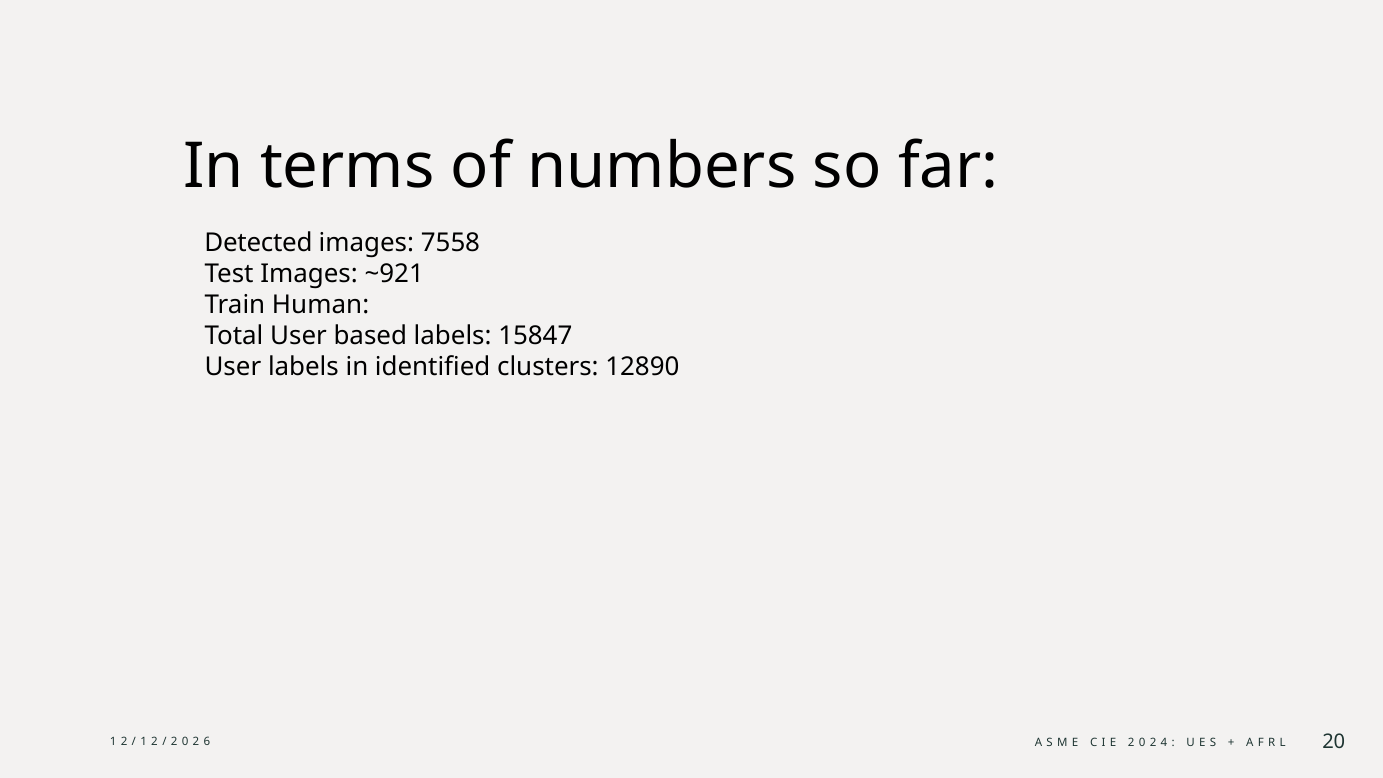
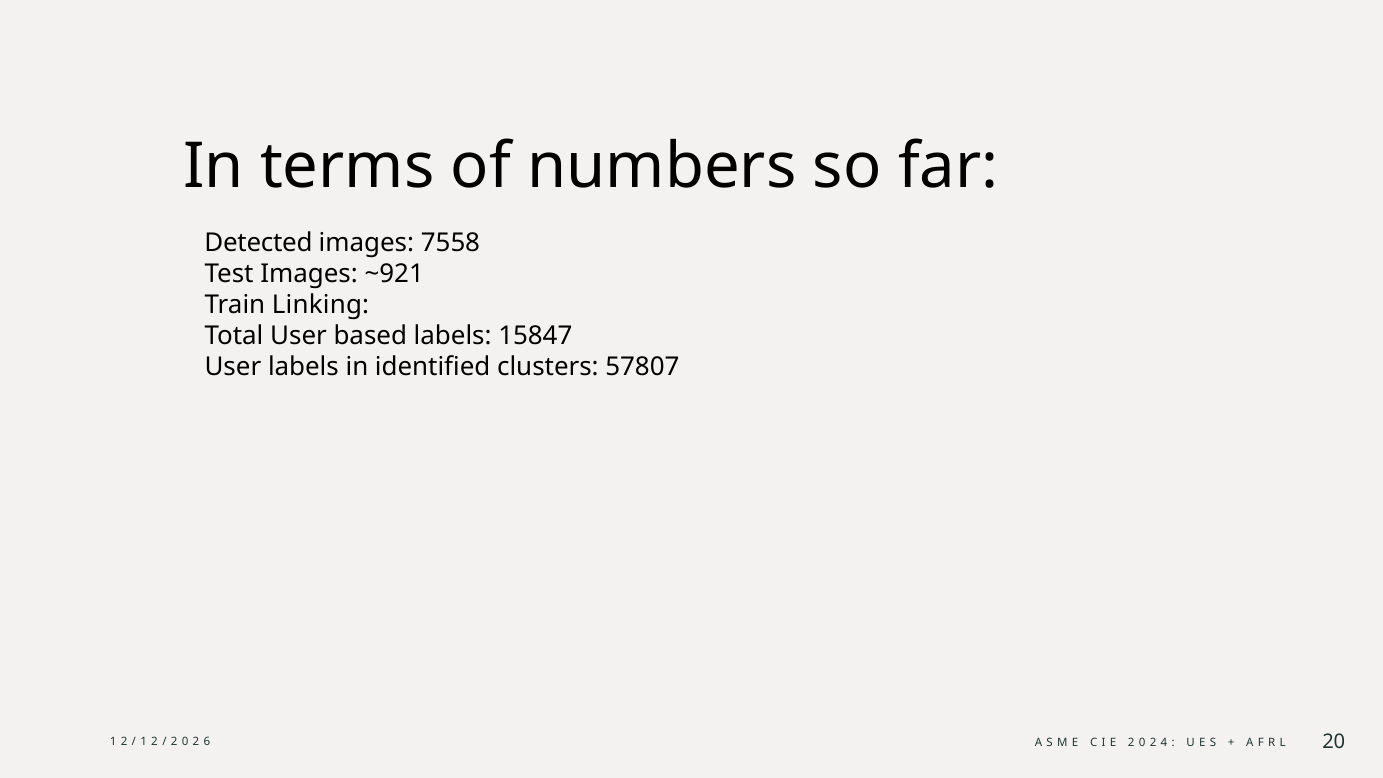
Human: Human -> Linking
12890: 12890 -> 57807
